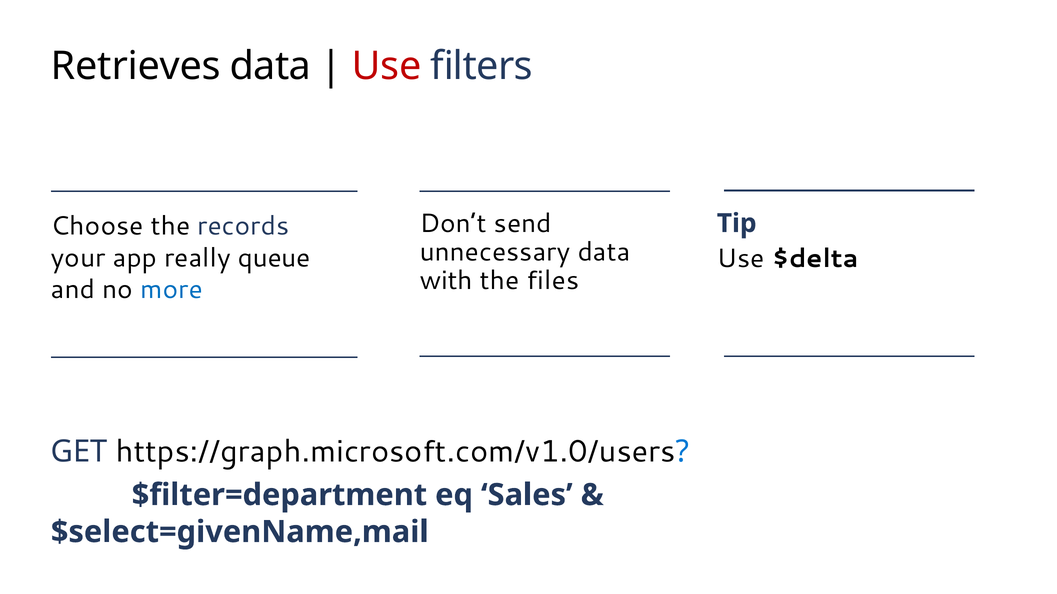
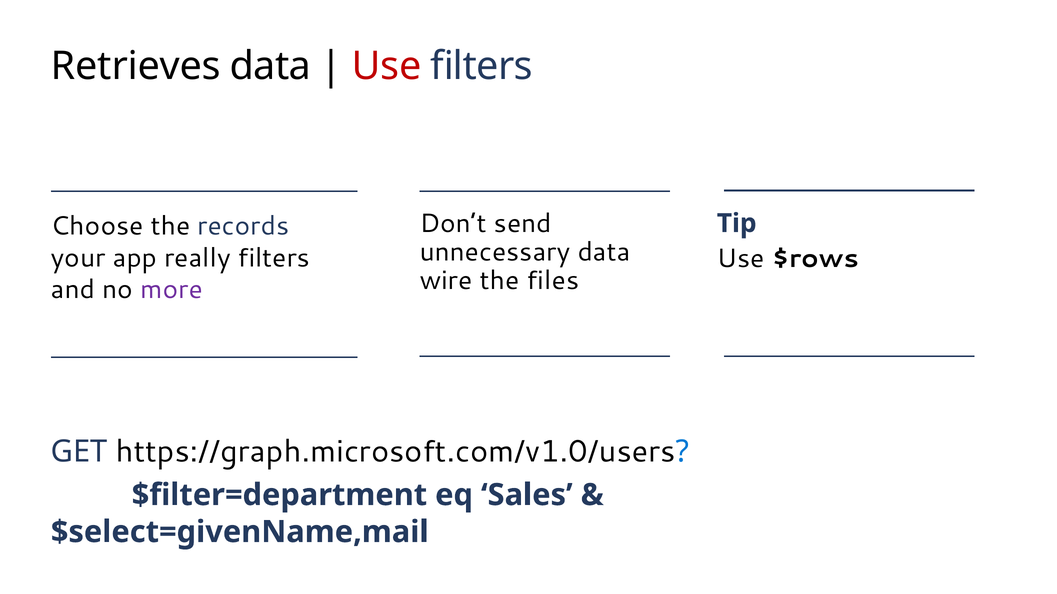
really queue: queue -> filters
$delta: $delta -> $rows
with: with -> wire
more colour: blue -> purple
